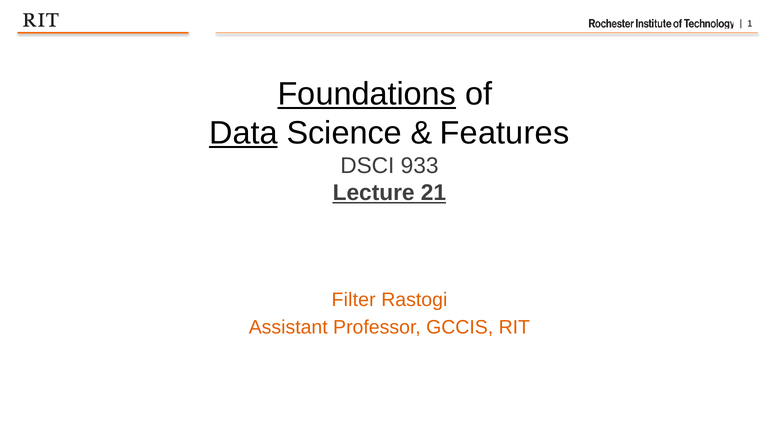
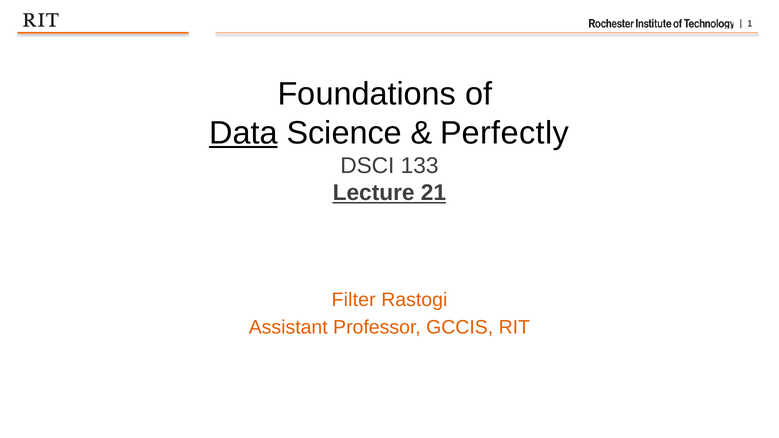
Foundations underline: present -> none
Features: Features -> Perfectly
933: 933 -> 133
